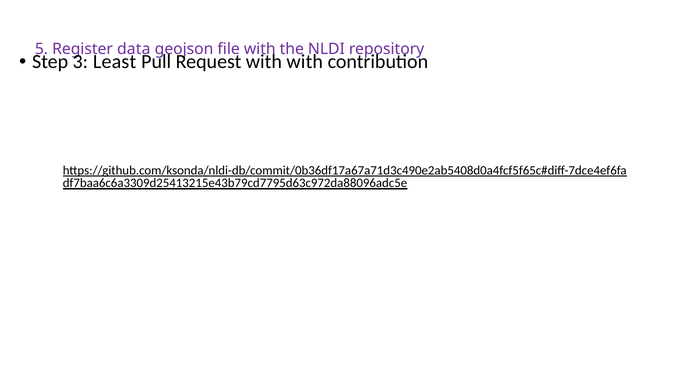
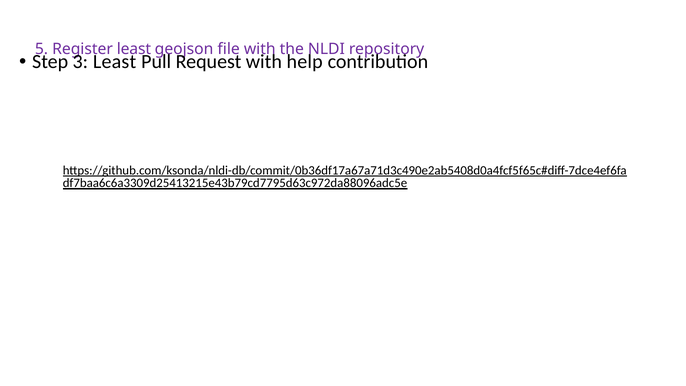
Register data: data -> least
with at (305, 62): with -> help
